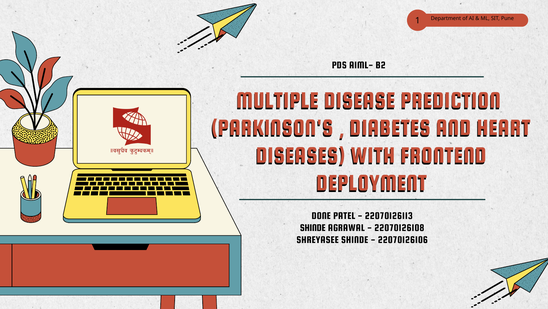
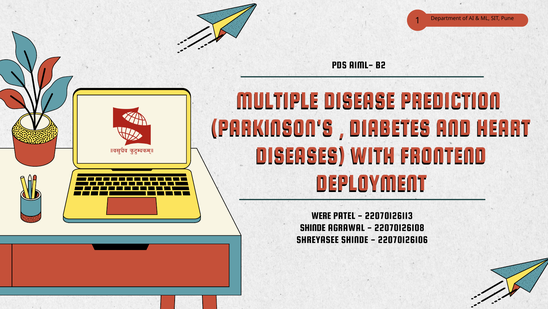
DONE: DONE -> WERE
